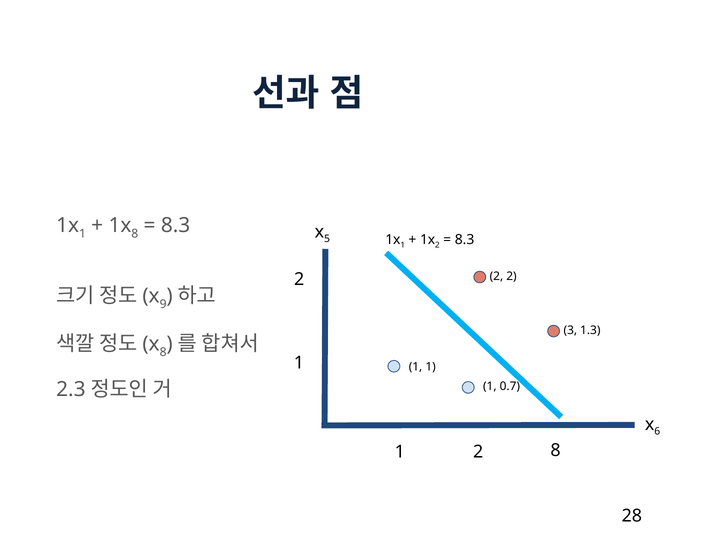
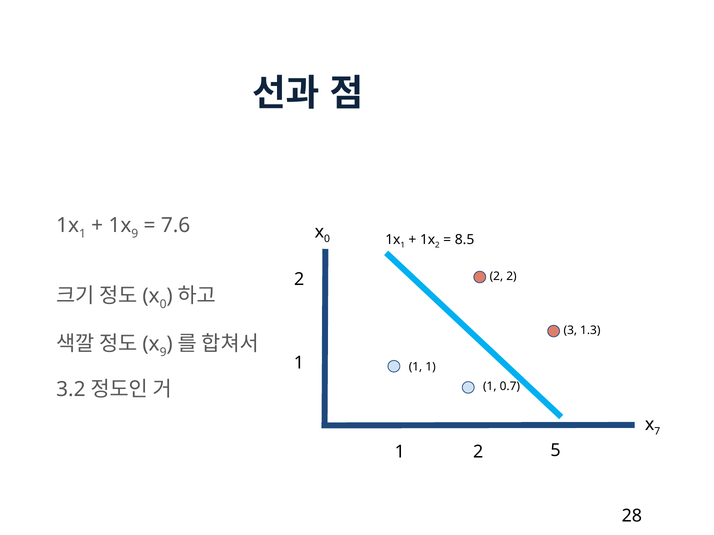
8 at (135, 234): 8 -> 9
8.3 at (176, 226): 8.3 -> 7.6
5 at (327, 239): 5 -> 0
8.3 at (465, 240): 8.3 -> 8.5
9 at (163, 304): 9 -> 0
8 at (163, 352): 8 -> 9
2.3: 2.3 -> 3.2
6: 6 -> 7
2 8: 8 -> 5
